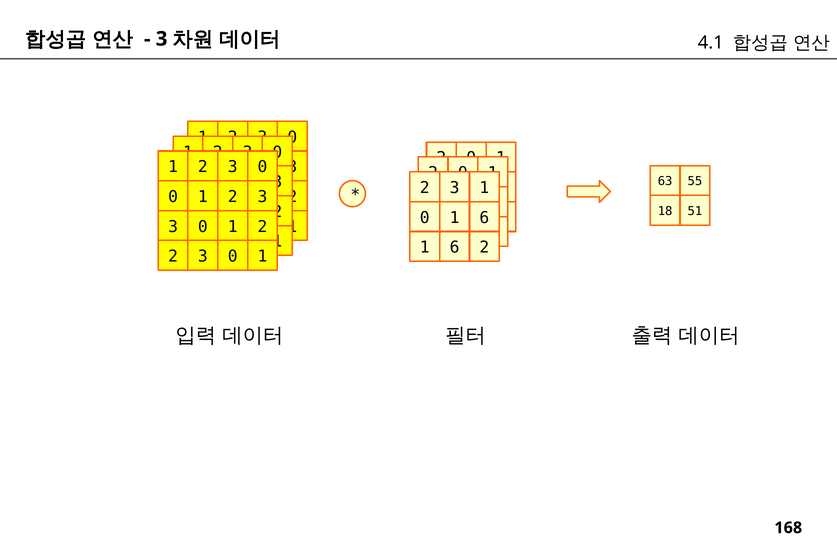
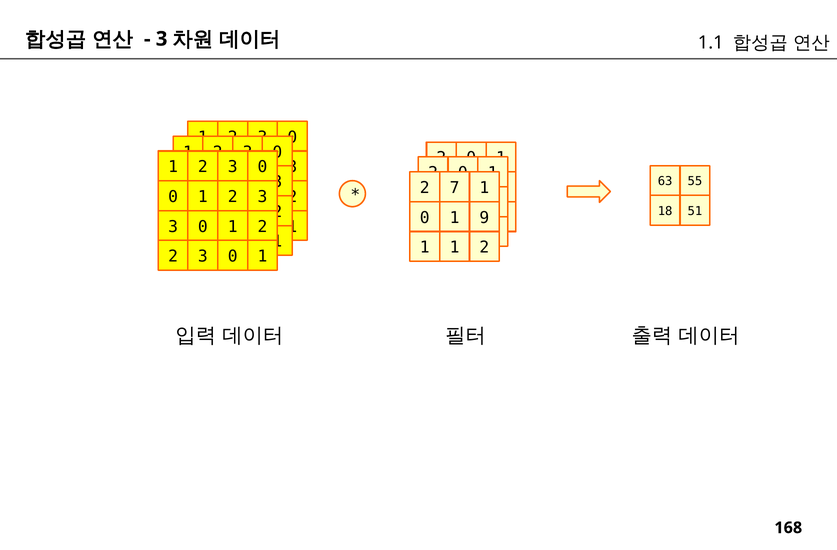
4.1: 4.1 -> 1.1
3 at (455, 188): 3 -> 7
0 1 6: 6 -> 9
6 at (455, 247): 6 -> 1
